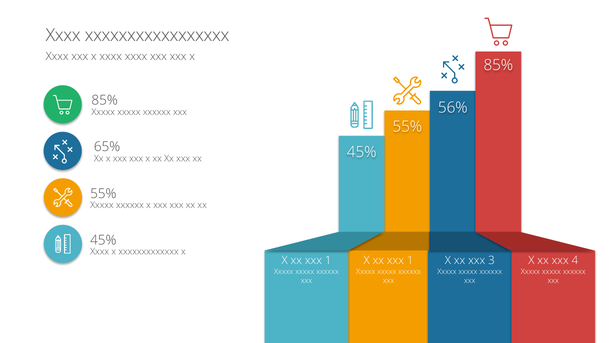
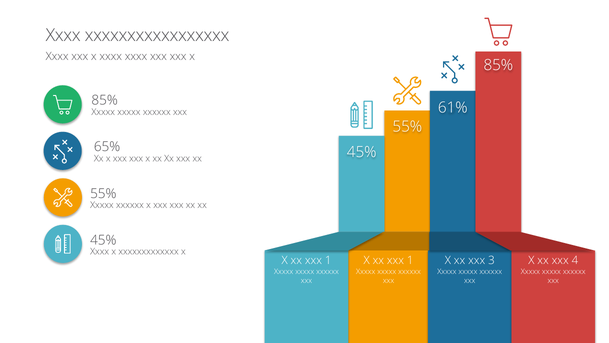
56%: 56% -> 61%
